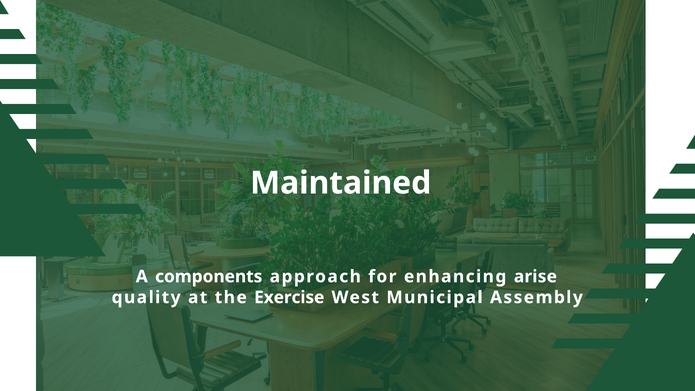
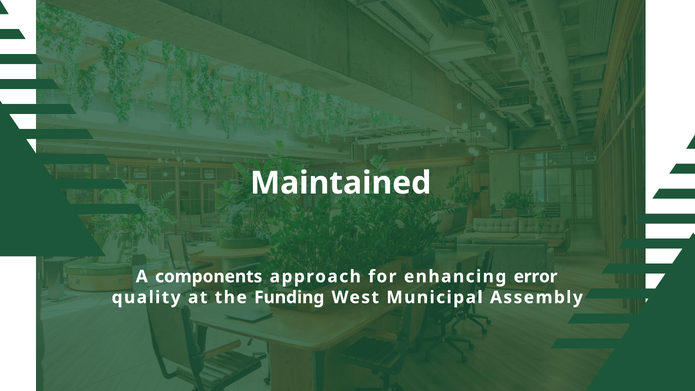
arise: arise -> error
Exercise: Exercise -> Funding
